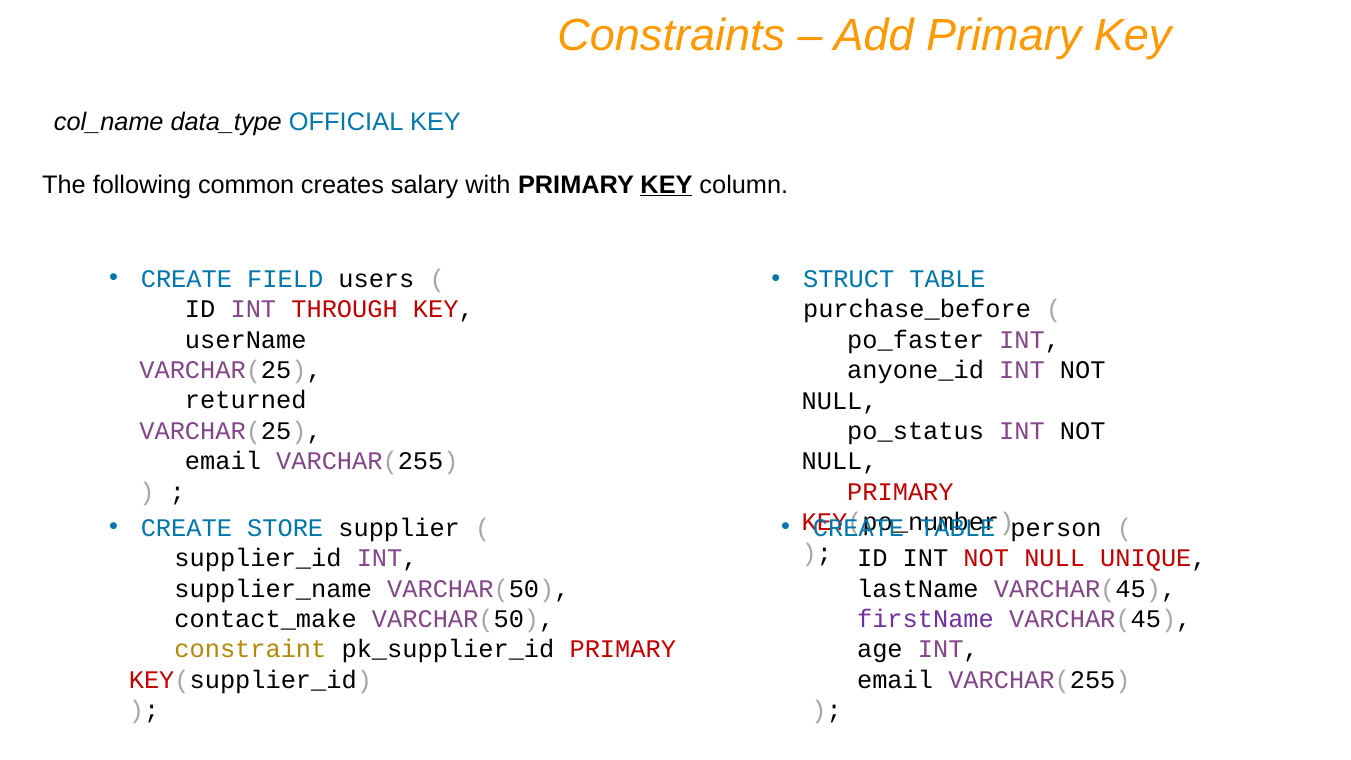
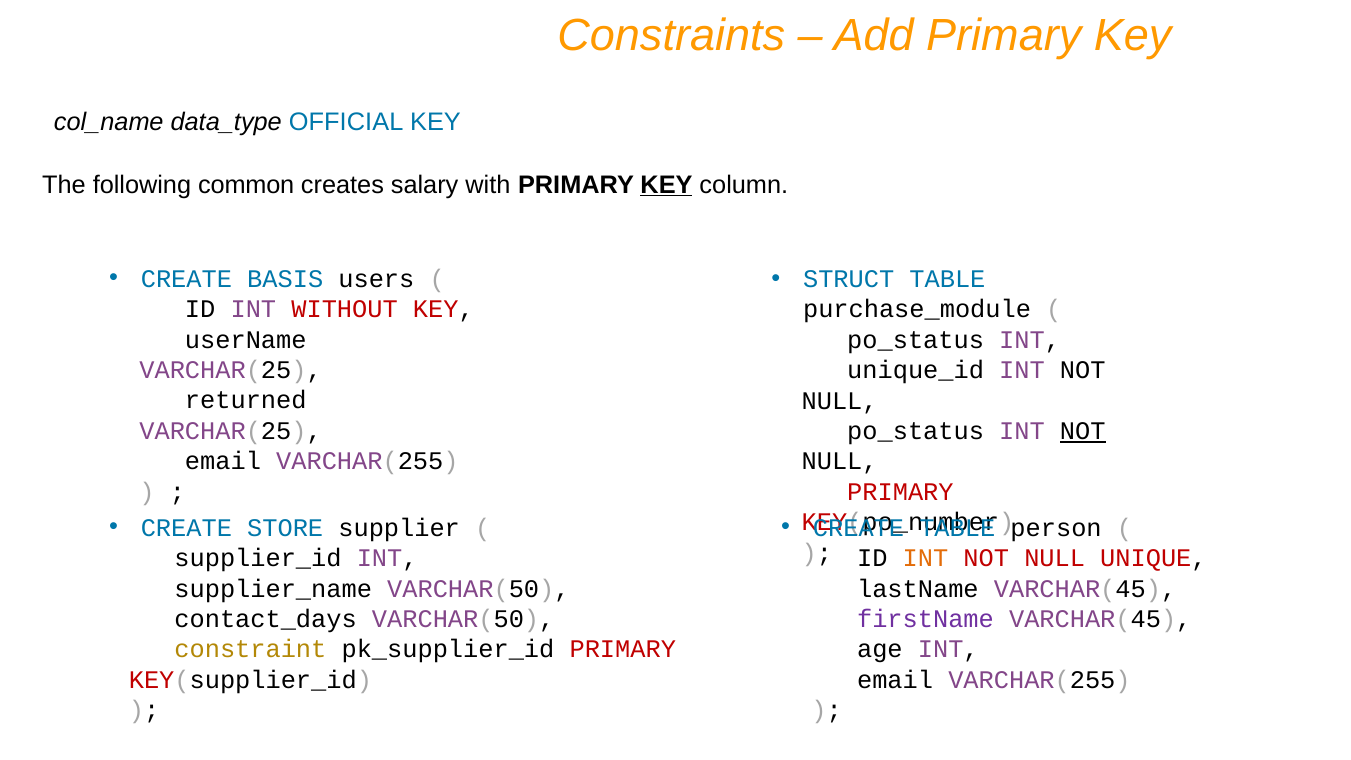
FIELD: FIELD -> BASIS
THROUGH: THROUGH -> WITHOUT
purchase_before: purchase_before -> purchase_module
po_faster at (916, 340): po_faster -> po_status
anyone_id: anyone_id -> unique_id
NOT at (1083, 431) underline: none -> present
INT at (925, 558) colour: black -> orange
contact_make: contact_make -> contact_days
